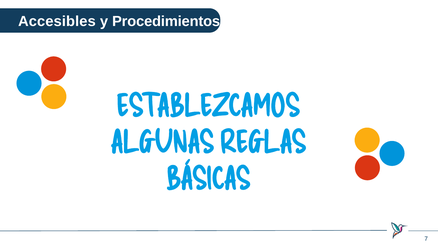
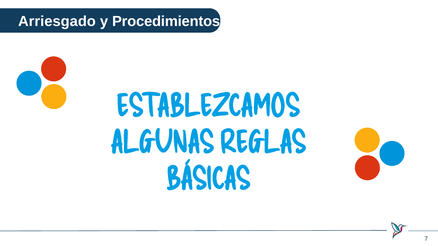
Accesibles: Accesibles -> Arriesgado
